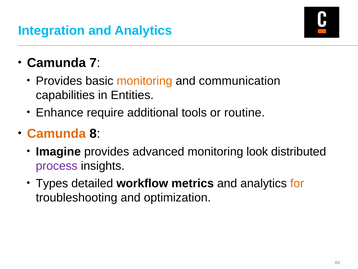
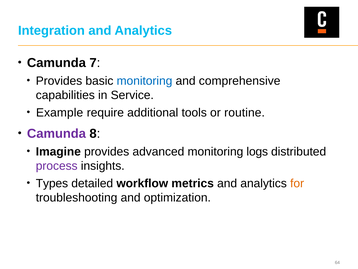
monitoring at (145, 81) colour: orange -> blue
communication: communication -> comprehensive
Entities: Entities -> Service
Enhance: Enhance -> Example
Camunda at (56, 133) colour: orange -> purple
look: look -> logs
